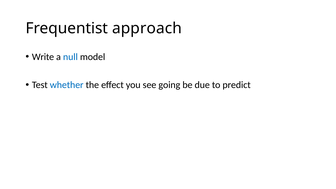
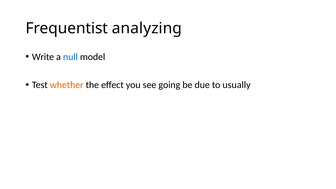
approach: approach -> analyzing
whether colour: blue -> orange
predict: predict -> usually
